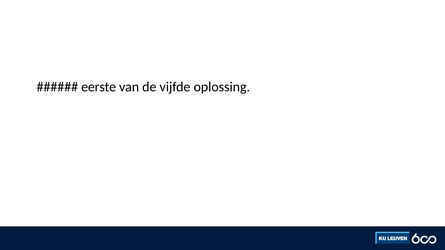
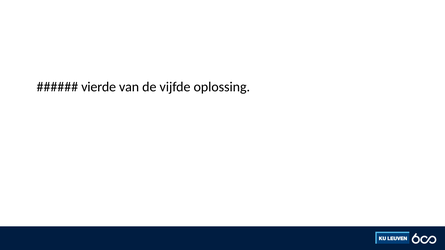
eerste: eerste -> vierde
